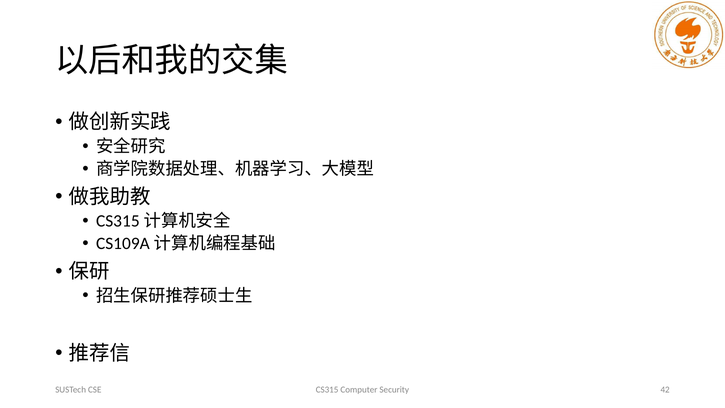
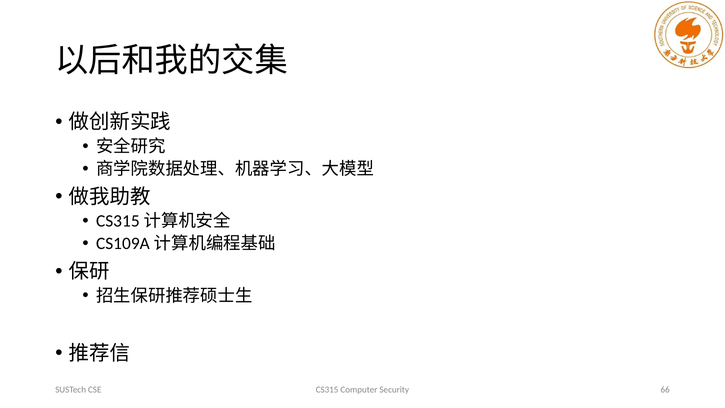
42: 42 -> 66
